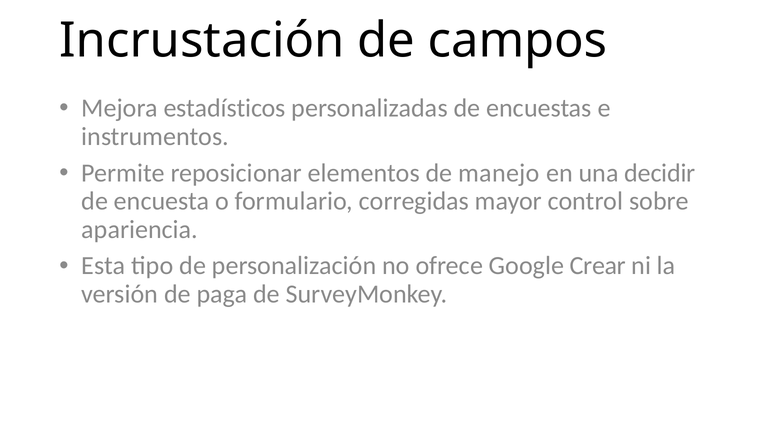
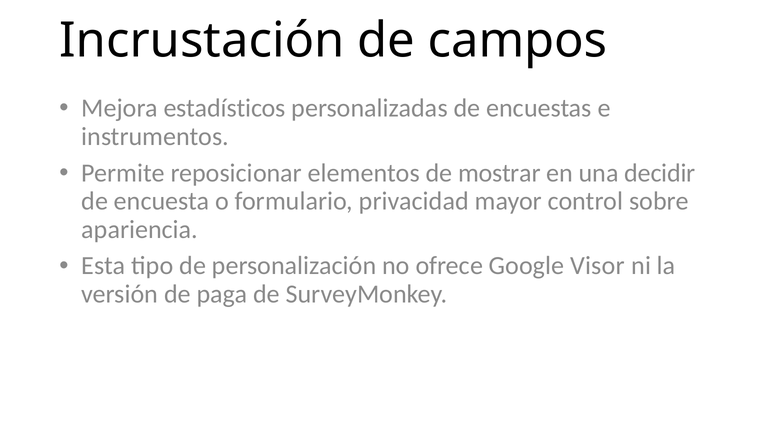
manejo: manejo -> mostrar
corregidas: corregidas -> privacidad
Crear: Crear -> Visor
